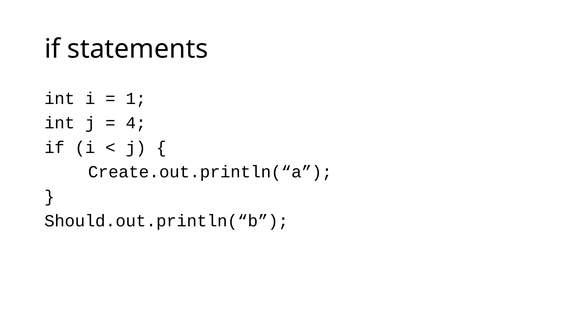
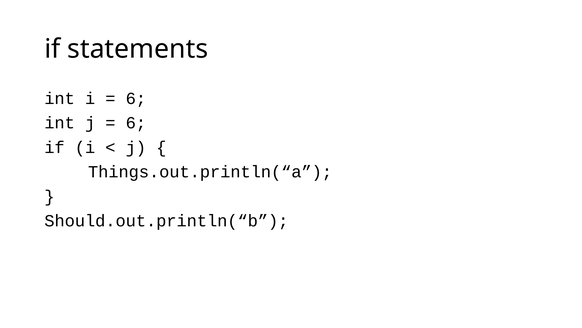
1 at (136, 98): 1 -> 6
4 at (136, 123): 4 -> 6
Create.out.println(“a: Create.out.println(“a -> Things.out.println(“a
